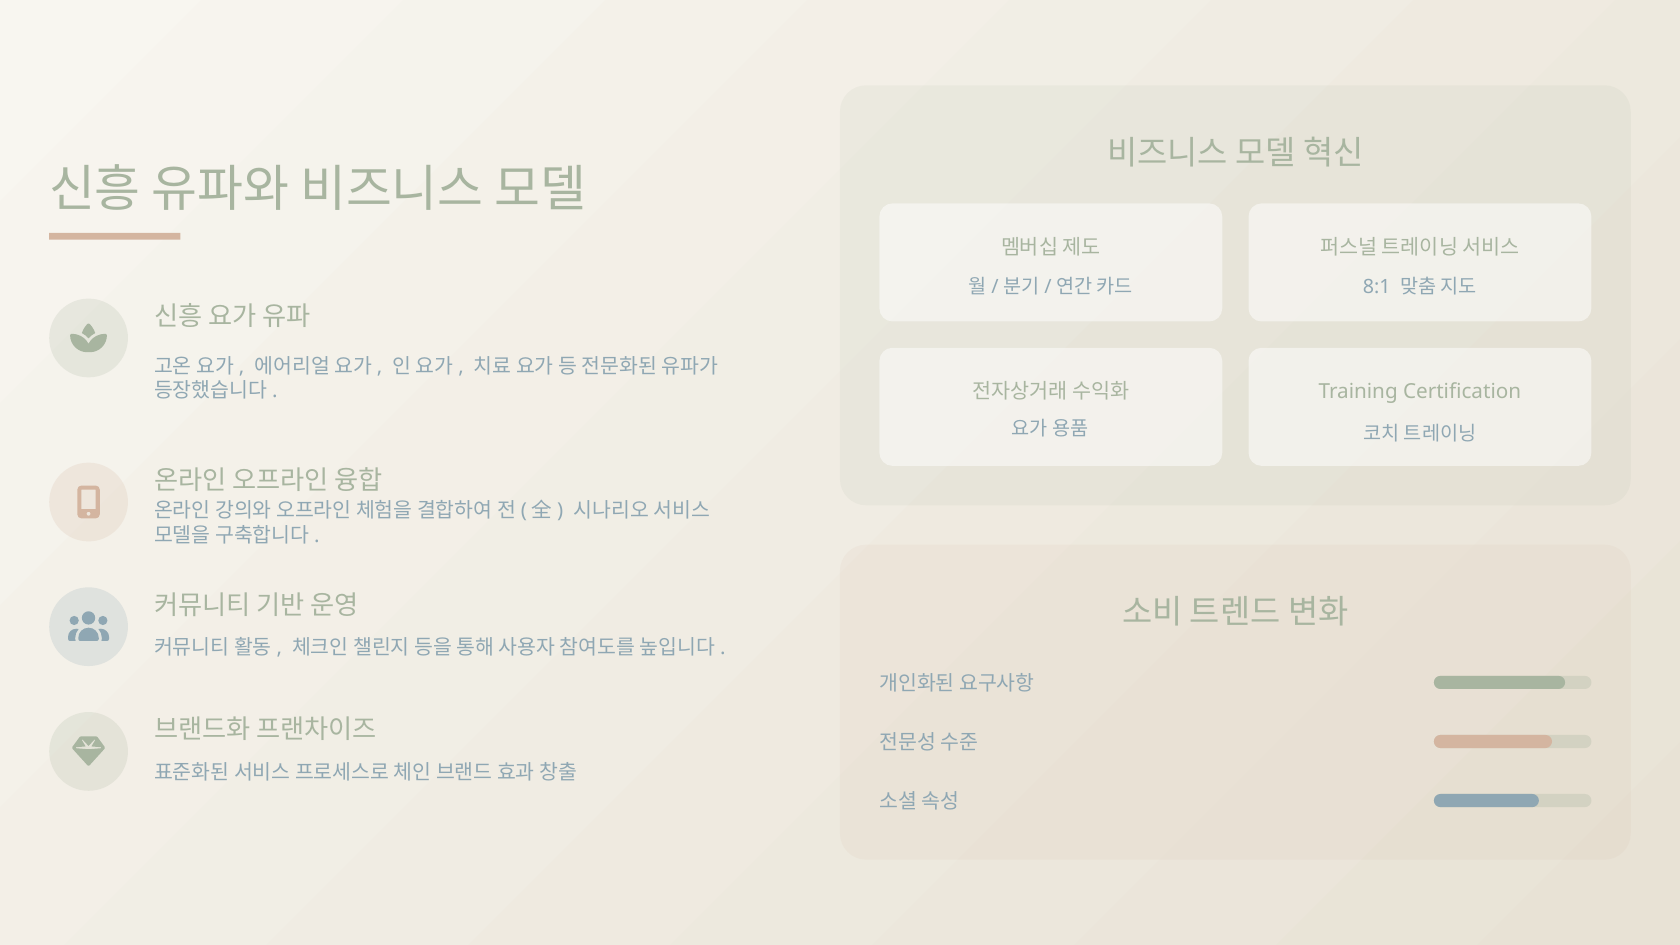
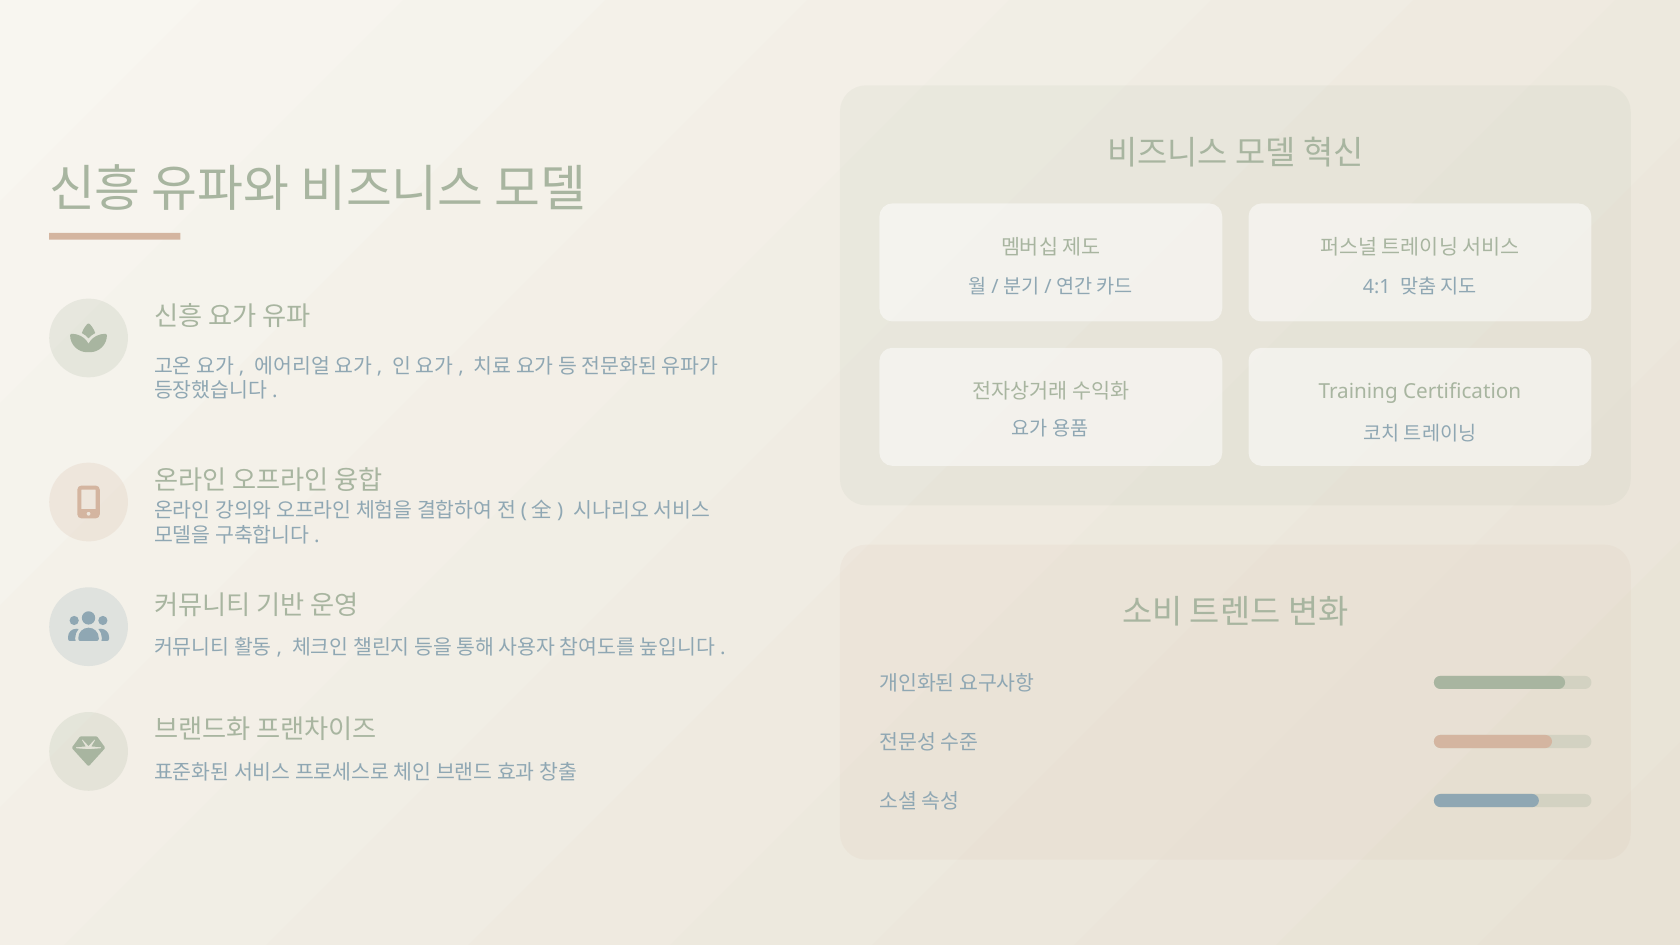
8:1: 8:1 -> 4:1
